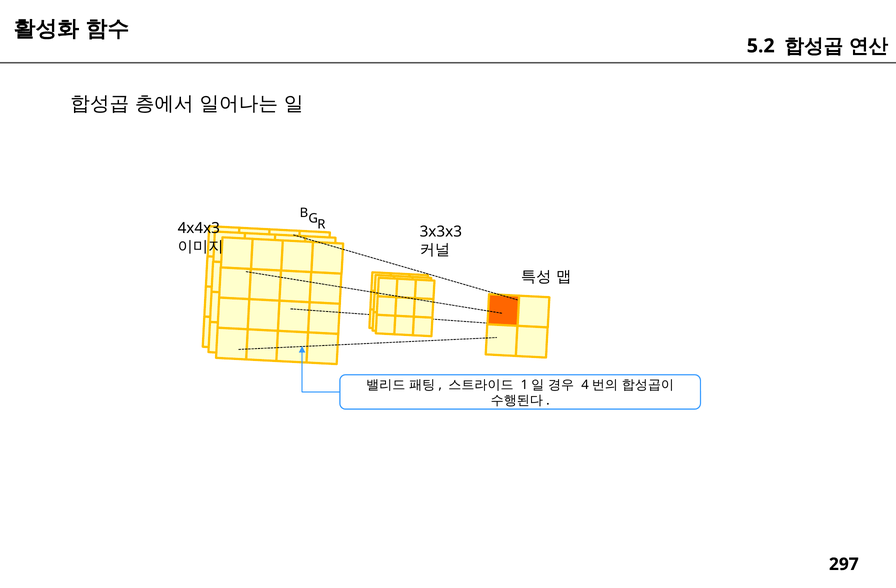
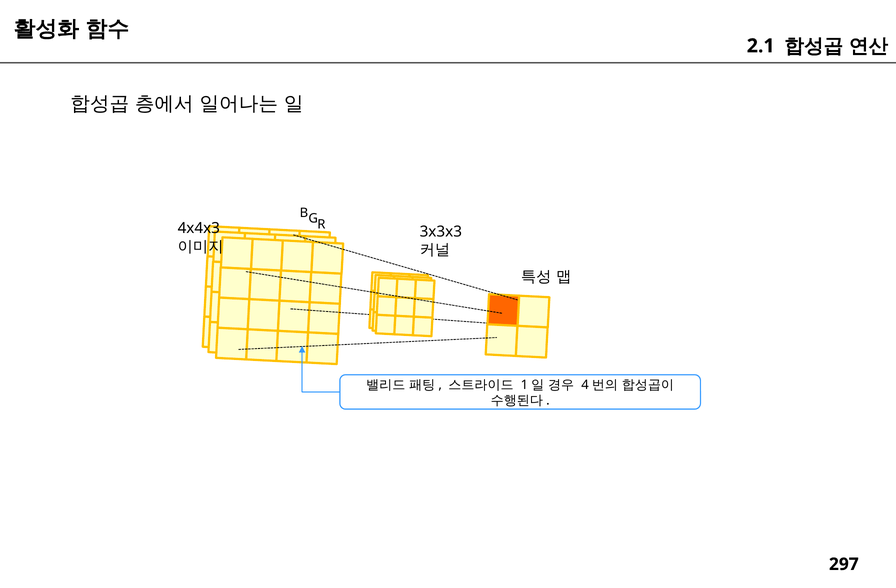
5.2: 5.2 -> 2.1
